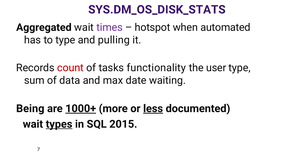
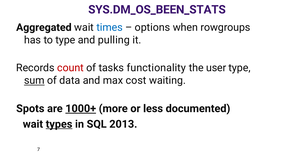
SYS.DM_OS_DISK_STATS: SYS.DM_OS_DISK_STATS -> SYS.DM_OS_BEEN_STATS
times colour: purple -> blue
hotspot: hotspot -> options
automated: automated -> rowgroups
sum underline: none -> present
date: date -> cost
Being: Being -> Spots
less underline: present -> none
2015: 2015 -> 2013
